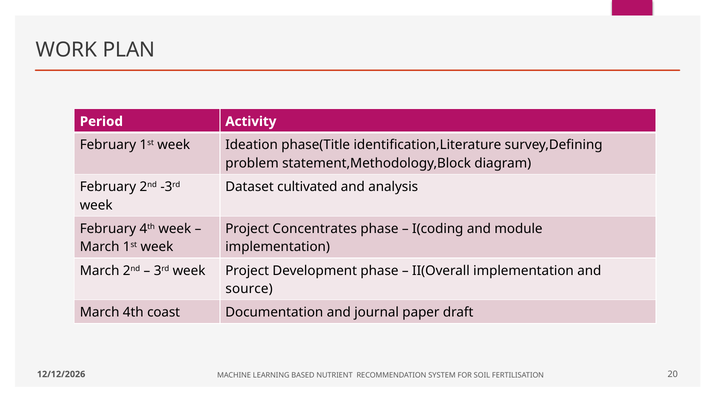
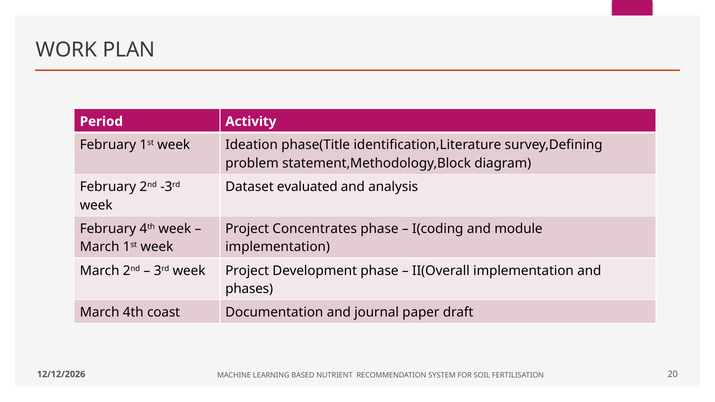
cultivated: cultivated -> evaluated
source: source -> phases
